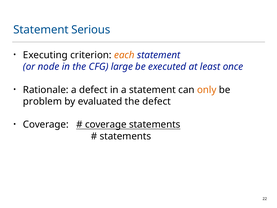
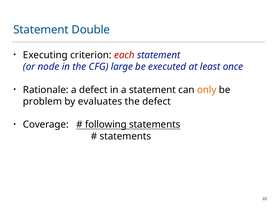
Serious: Serious -> Double
each colour: orange -> red
evaluated: evaluated -> evaluates
coverage at (106, 124): coverage -> following
